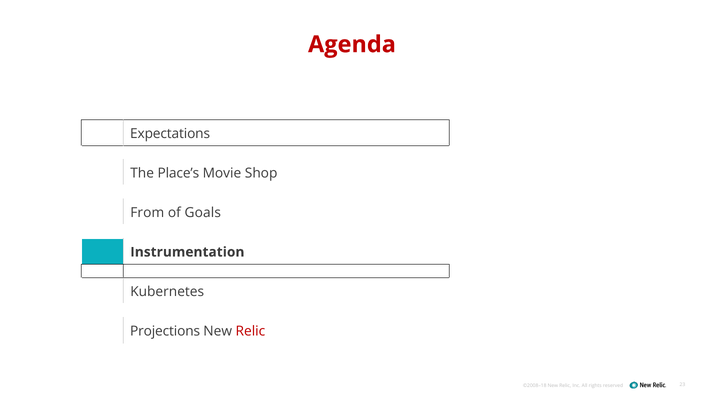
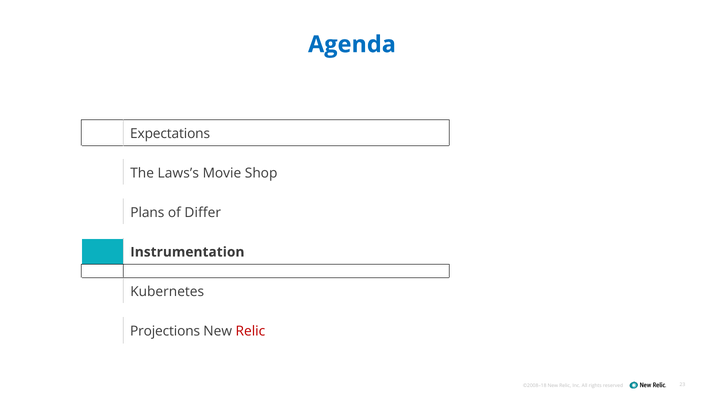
Agenda colour: red -> blue
Place’s: Place’s -> Laws’s
From: From -> Plans
Goals: Goals -> Differ
